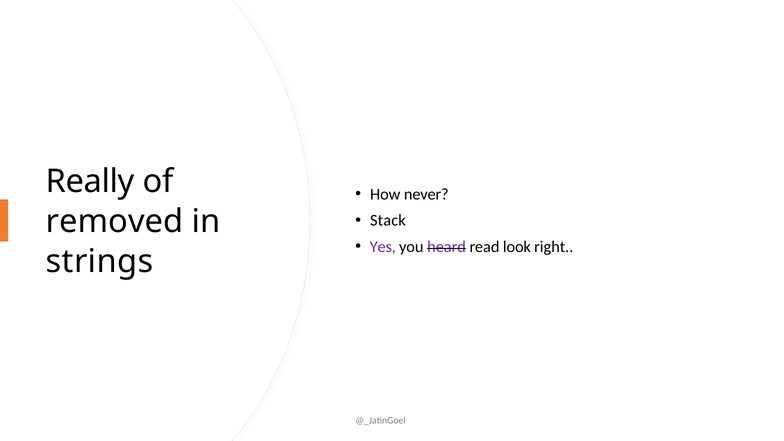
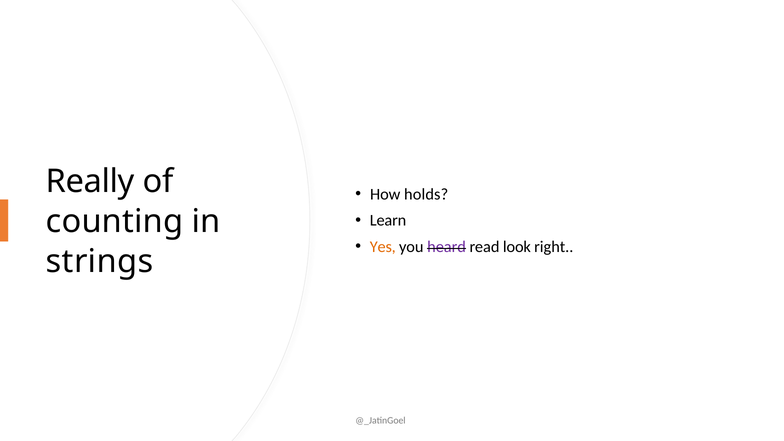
never: never -> holds
Stack: Stack -> Learn
removed: removed -> counting
Yes colour: purple -> orange
